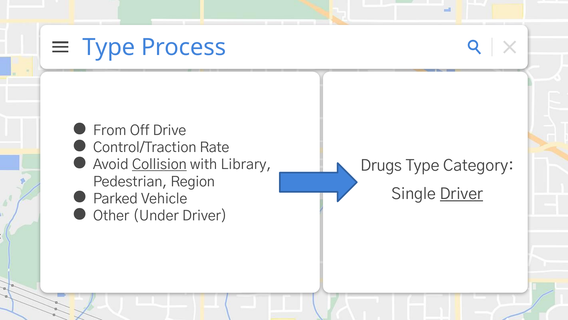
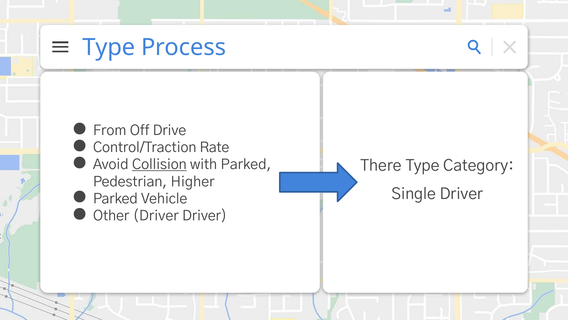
with Library: Library -> Parked
Drugs: Drugs -> There
Region: Region -> Higher
Driver at (461, 194) underline: present -> none
Other Under: Under -> Driver
